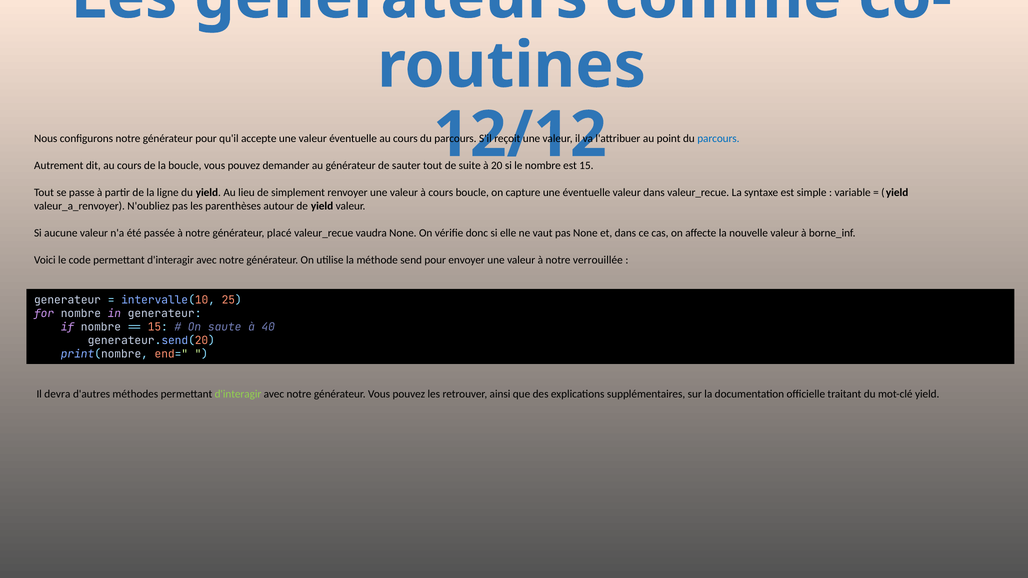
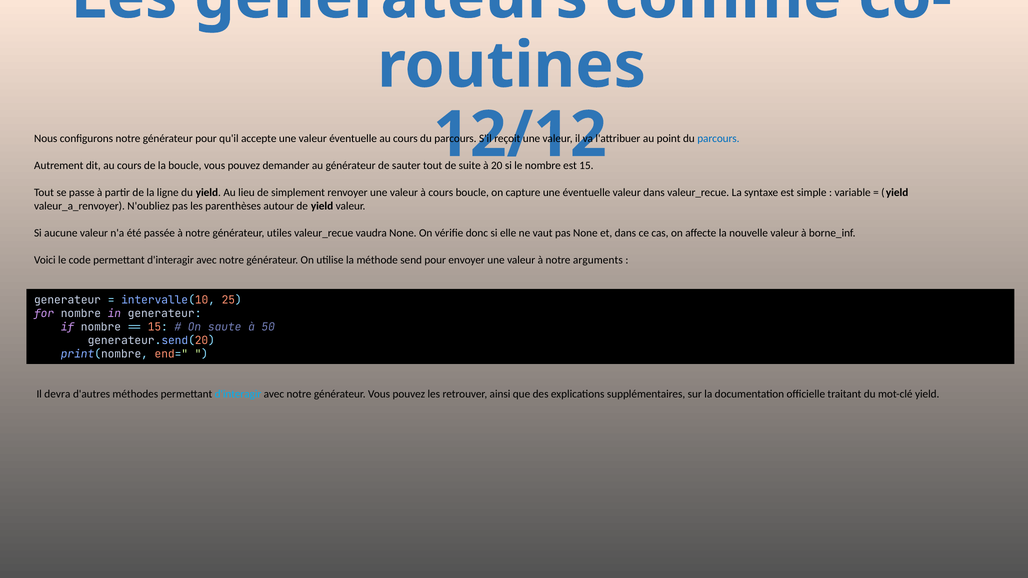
placé: placé -> utiles
verrouillée: verrouillée -> arguments
40: 40 -> 50
d'interagir at (238, 394) colour: light green -> light blue
